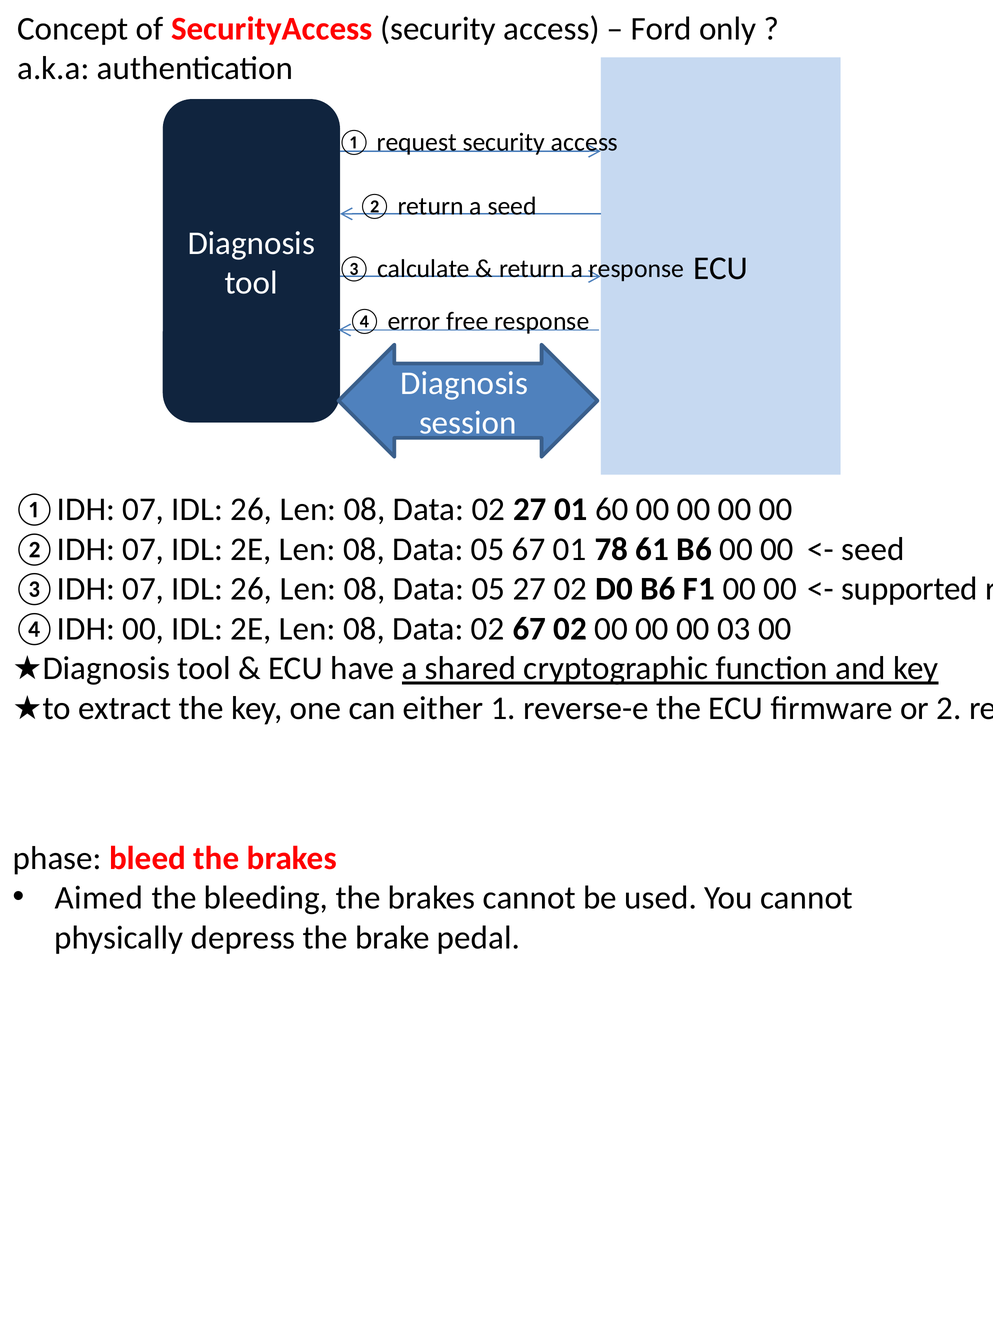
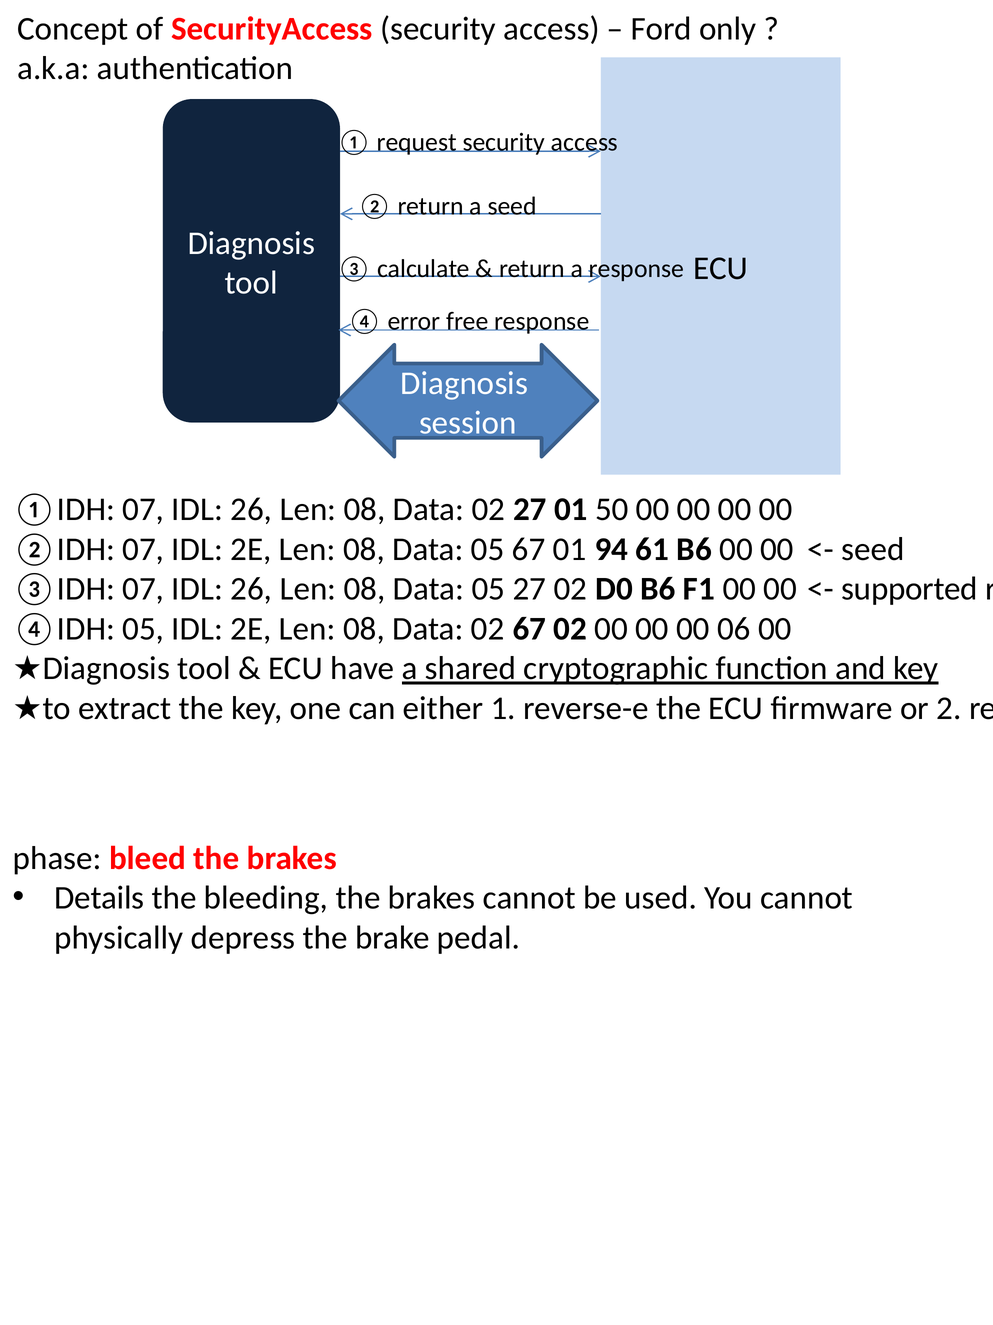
60: 60 -> 50
78: 78 -> 94
④IDH 00: 00 -> 05
03: 03 -> 06
Aimed: Aimed -> Details
